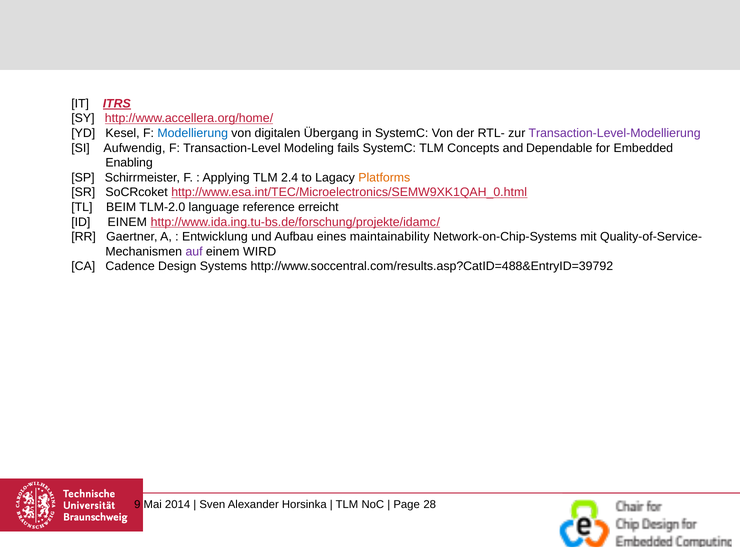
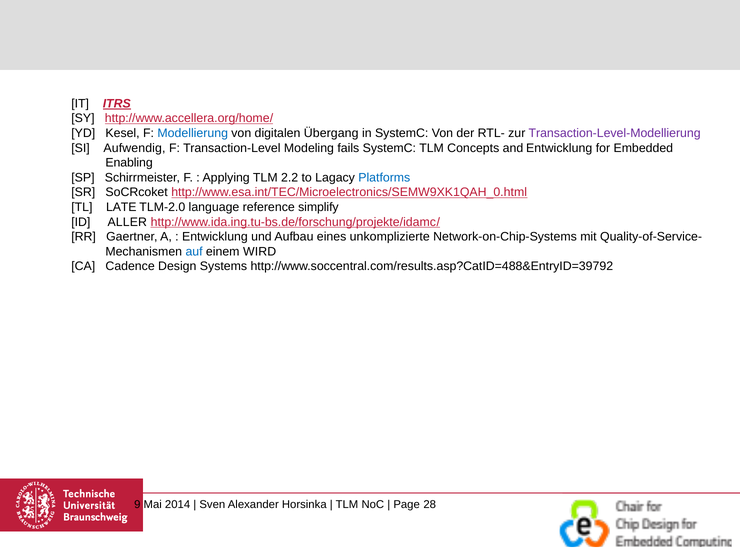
and Dependable: Dependable -> Entwicklung
2.4: 2.4 -> 2.2
Platforms colour: orange -> blue
BEIM: BEIM -> LATE
erreicht: erreicht -> simplify
ID EINEM: EINEM -> ALLER
maintainability: maintainability -> unkomplizierte
auf colour: purple -> blue
